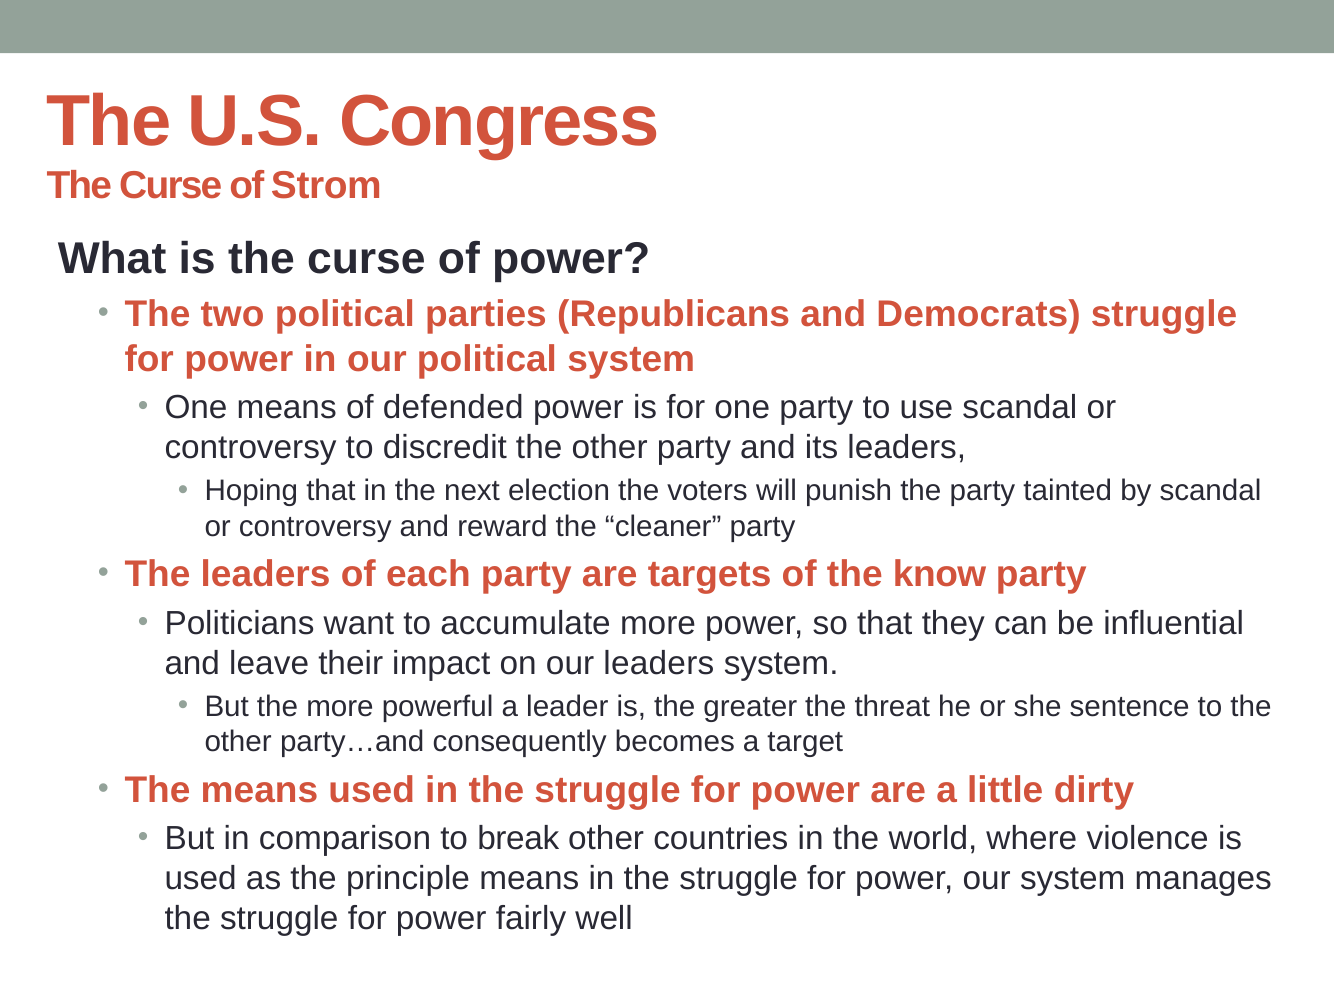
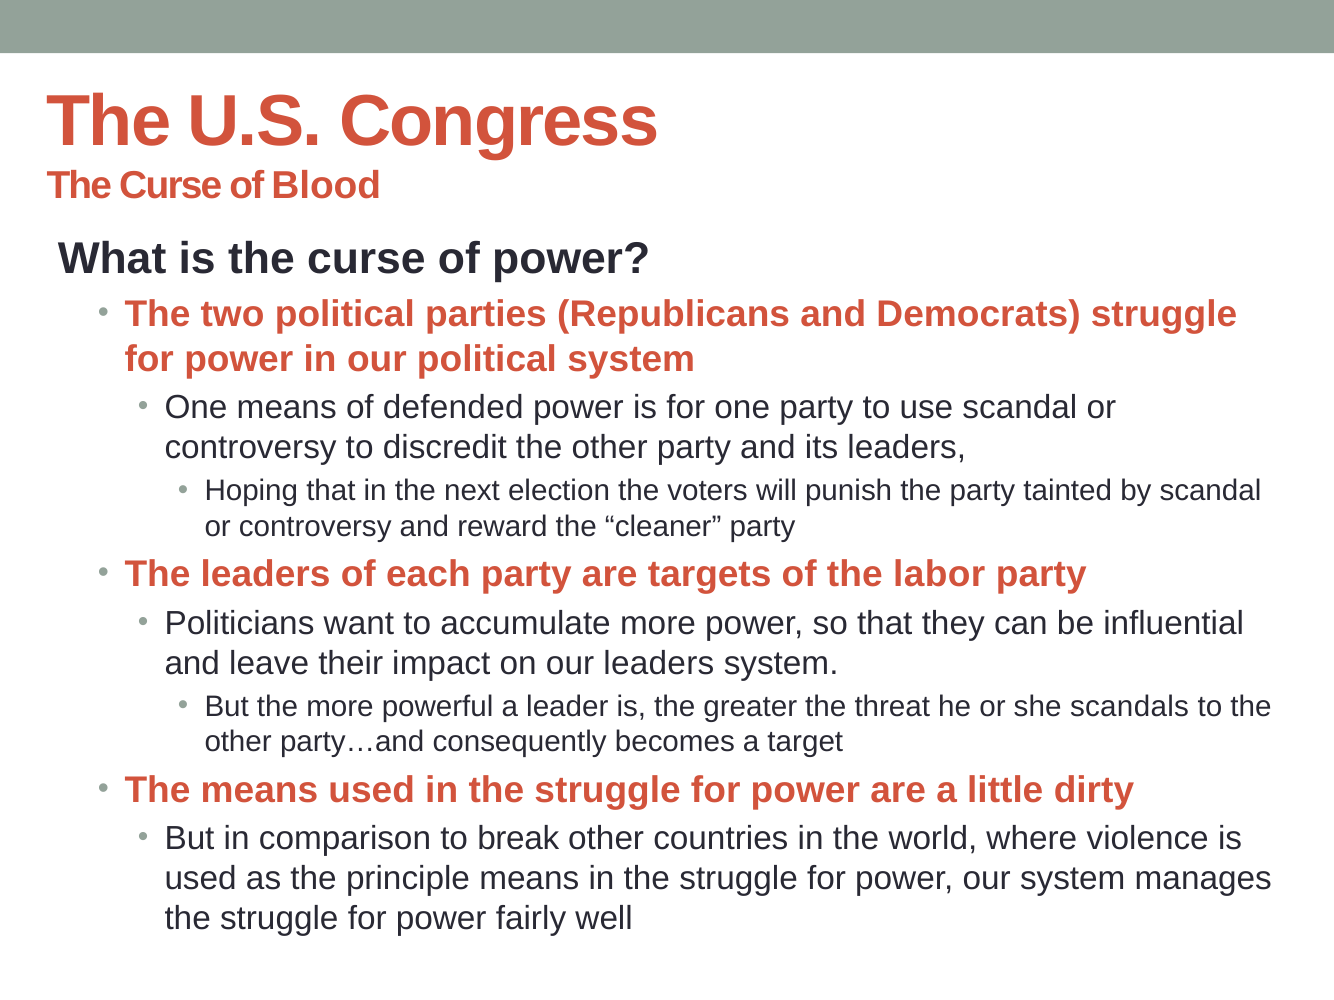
Strom: Strom -> Blood
know: know -> labor
sentence: sentence -> scandals
